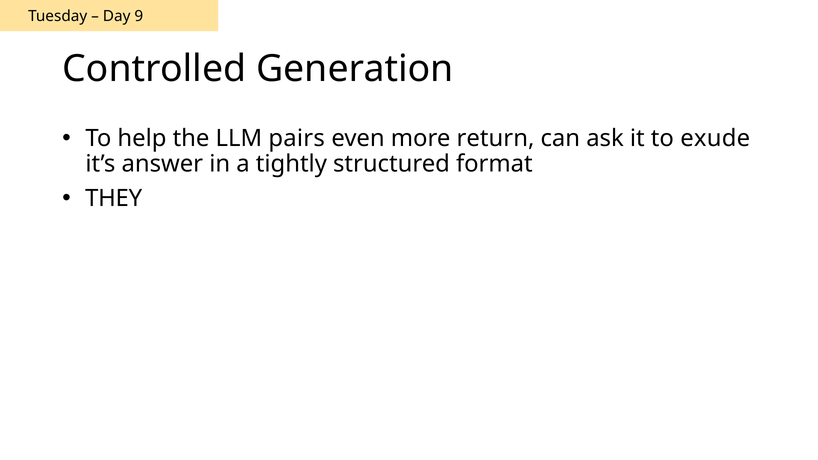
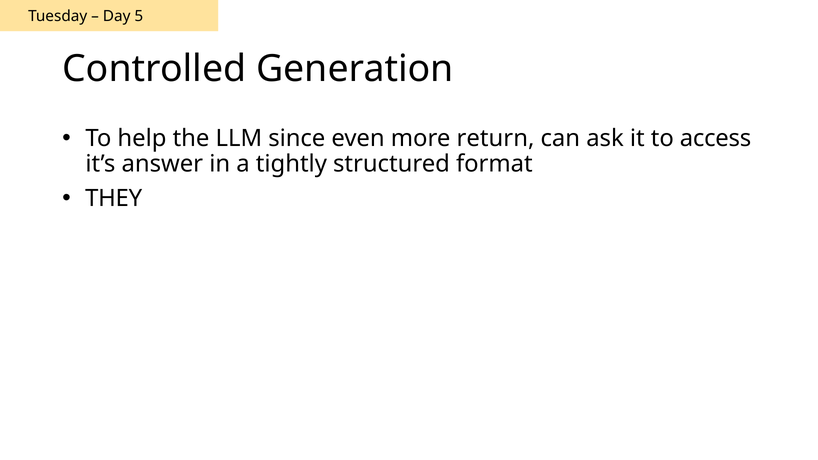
9: 9 -> 5
pairs: pairs -> since
exude: exude -> access
